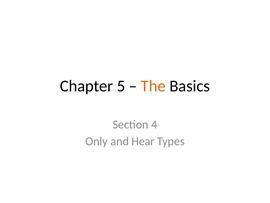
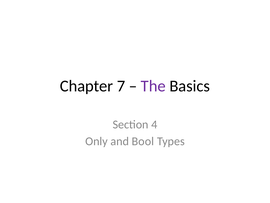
5: 5 -> 7
The colour: orange -> purple
Hear: Hear -> Bool
